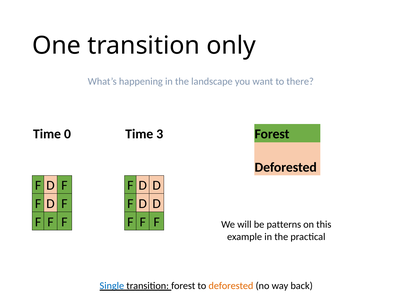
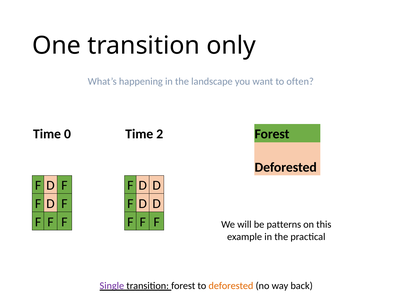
there: there -> often
3: 3 -> 2
Single colour: blue -> purple
